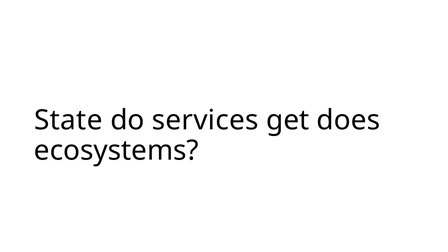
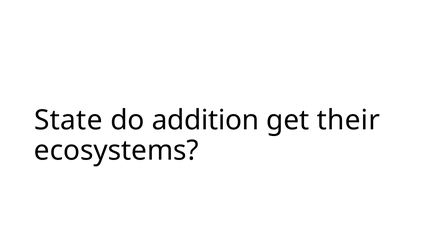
services: services -> addition
does: does -> their
